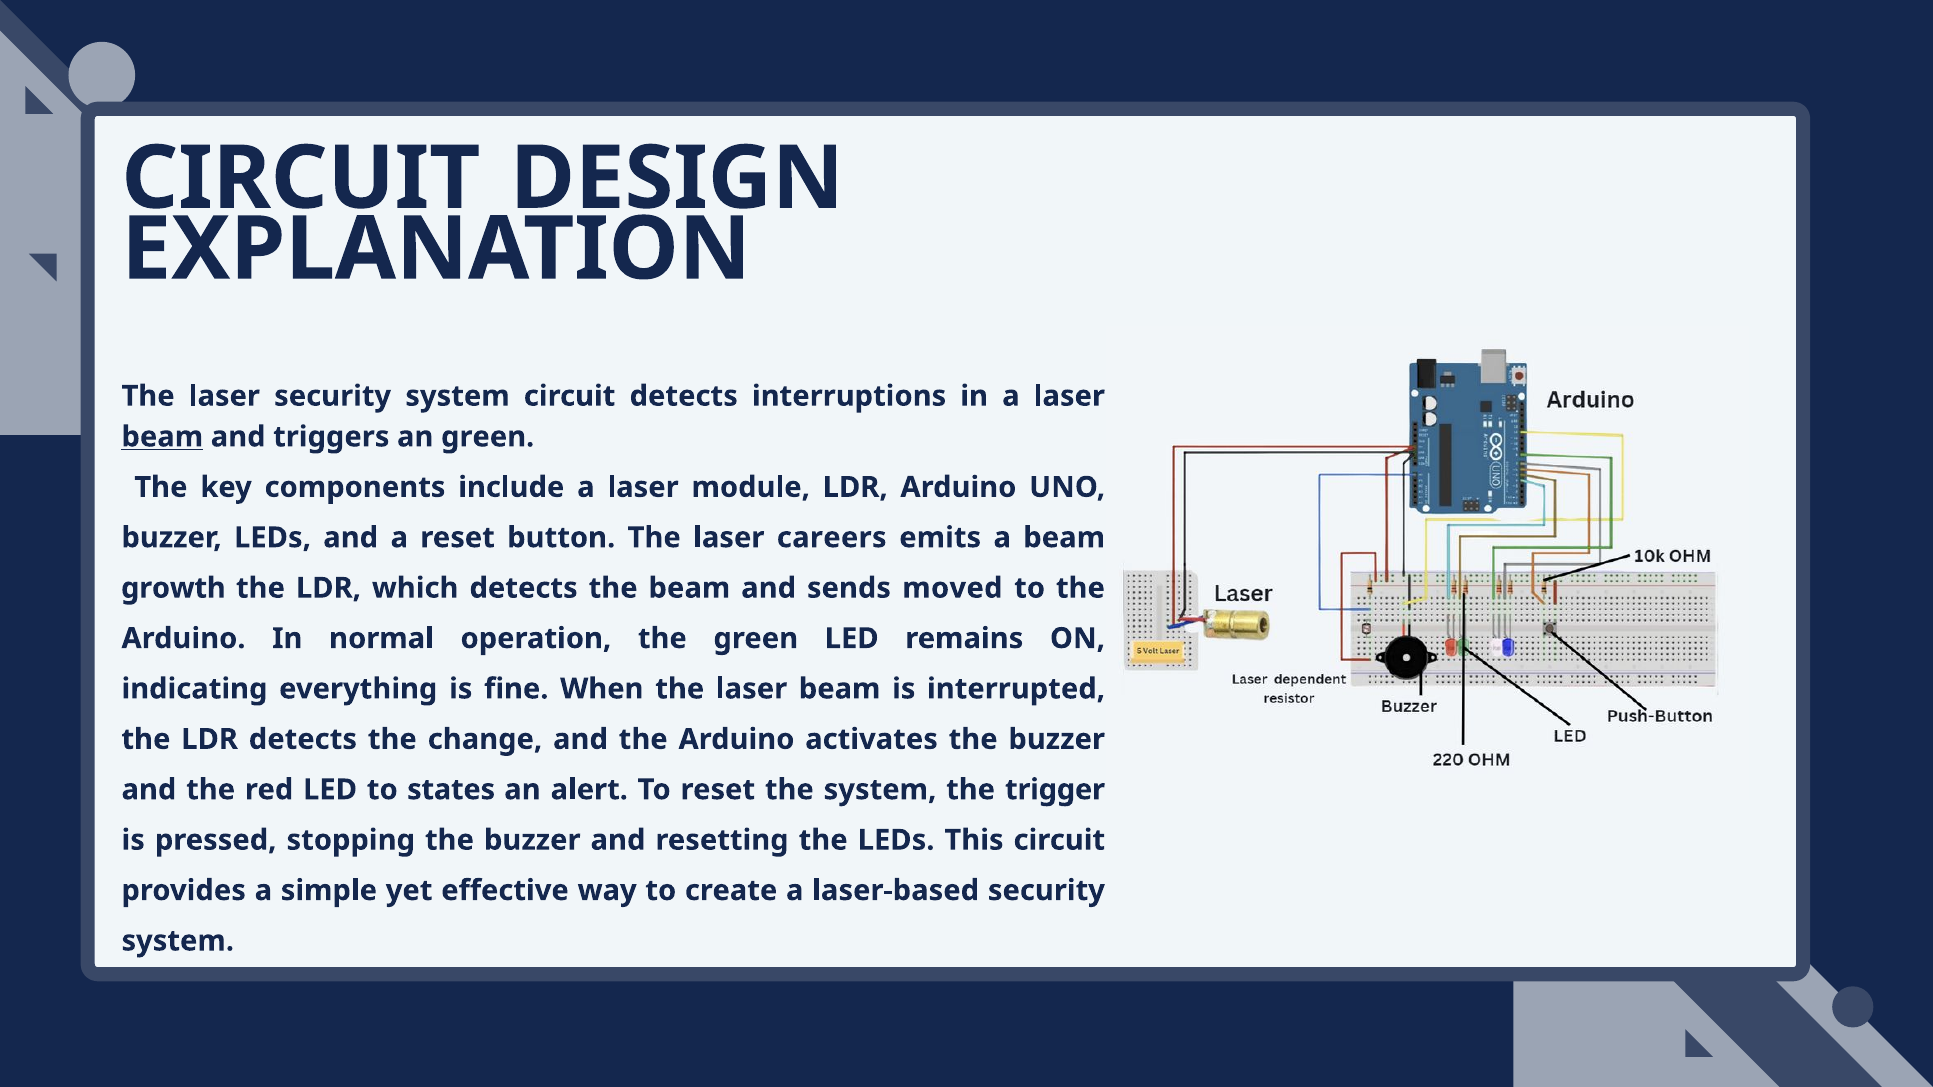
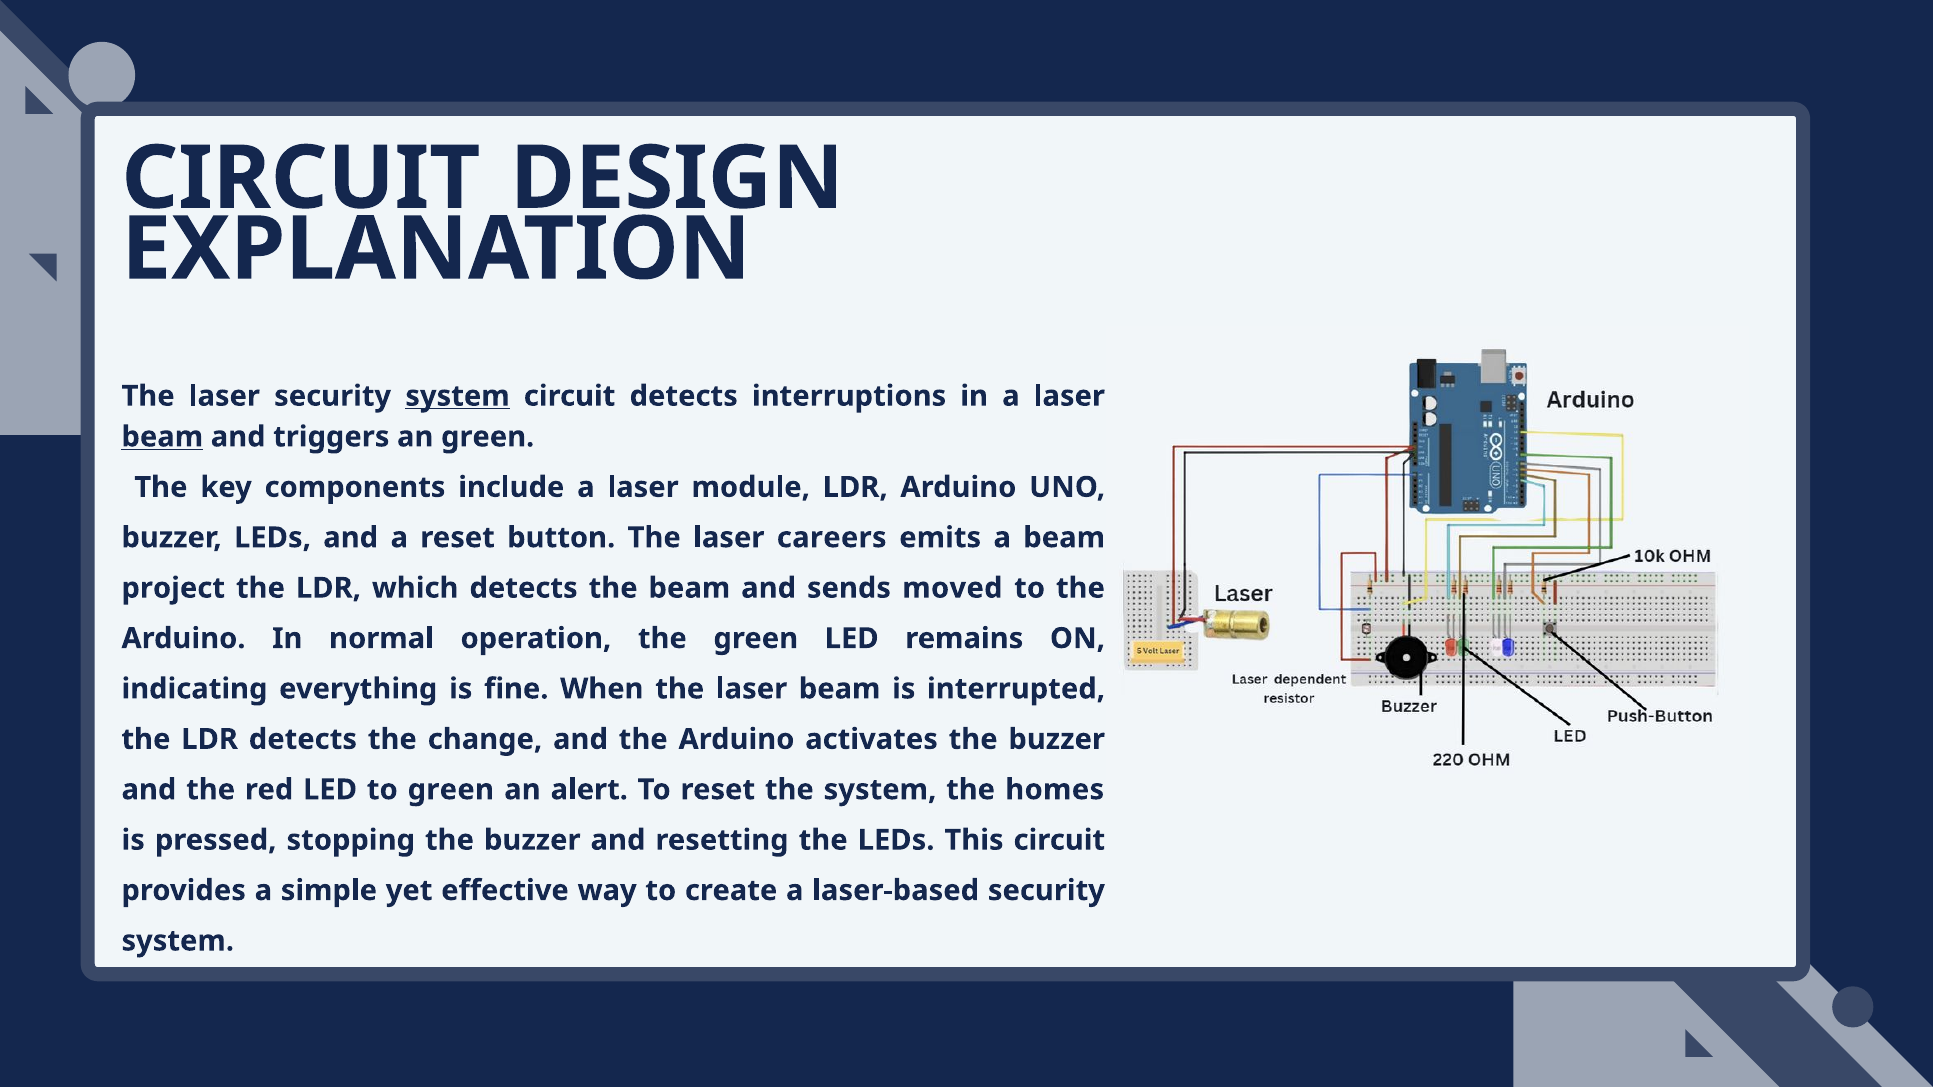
system at (458, 396) underline: none -> present
growth: growth -> project
to states: states -> green
trigger: trigger -> homes
